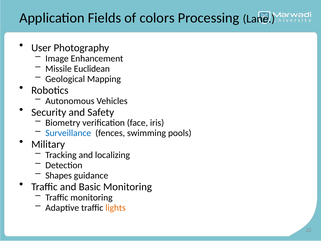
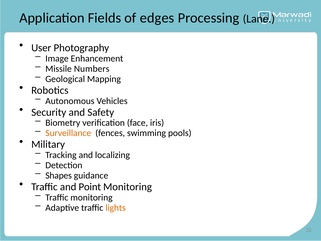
colors: colors -> edges
Euclidean: Euclidean -> Numbers
Surveillance colour: blue -> orange
Basic: Basic -> Point
